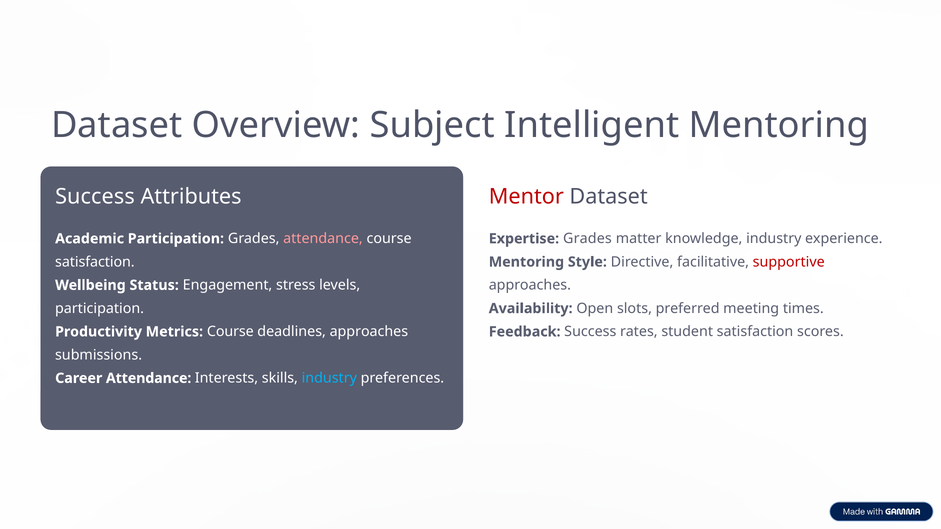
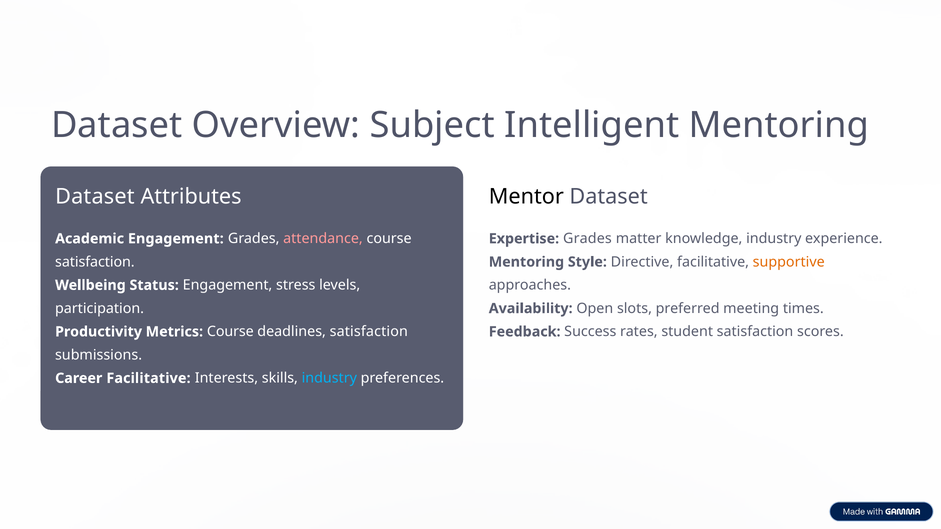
Success at (95, 197): Success -> Dataset
Mentor colour: red -> black
Academic Participation: Participation -> Engagement
supportive colour: red -> orange
deadlines approaches: approaches -> satisfaction
Career Attendance: Attendance -> Facilitative
